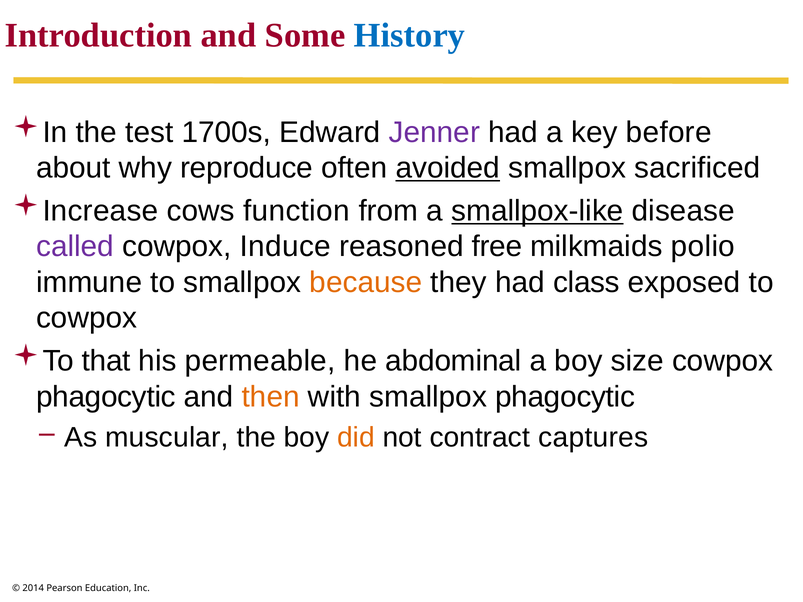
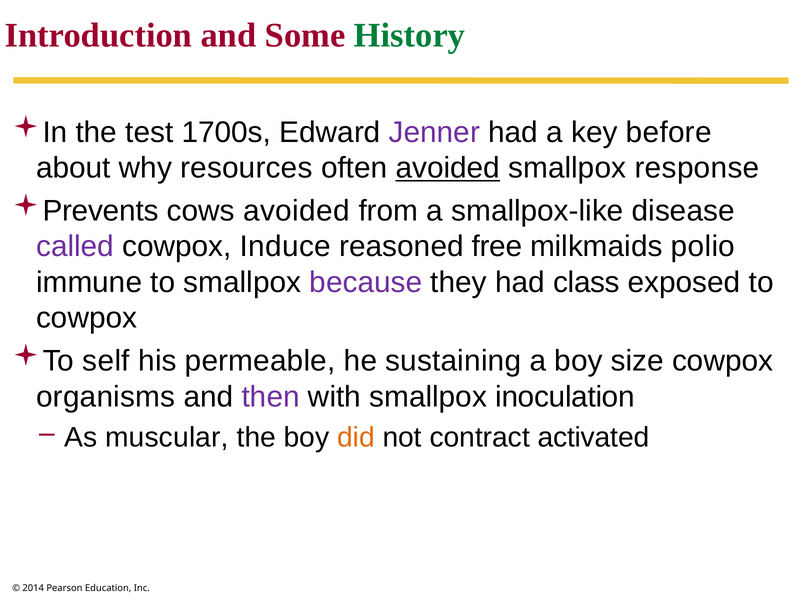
History colour: blue -> green
reproduce: reproduce -> resources
sacrificed: sacrificed -> response
Increase: Increase -> Prevents
cows function: function -> avoided
smallpox-like underline: present -> none
because colour: orange -> purple
that: that -> self
abdominal: abdominal -> sustaining
phagocytic at (106, 397): phagocytic -> organisms
then colour: orange -> purple
smallpox phagocytic: phagocytic -> inoculation
captures: captures -> activated
